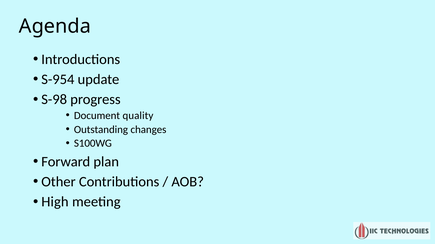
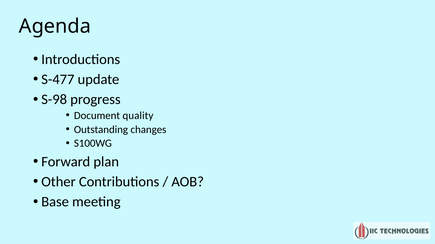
S-954: S-954 -> S-477
High: High -> Base
